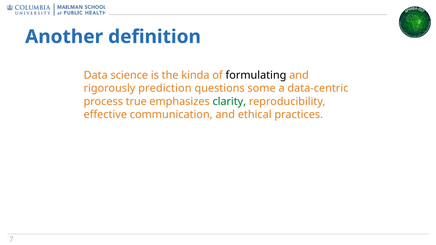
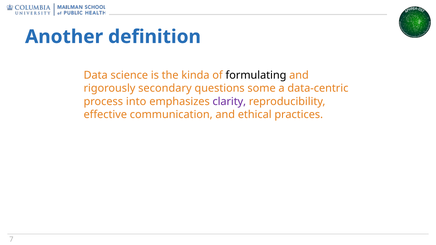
prediction: prediction -> secondary
true: true -> into
clarity colour: green -> purple
